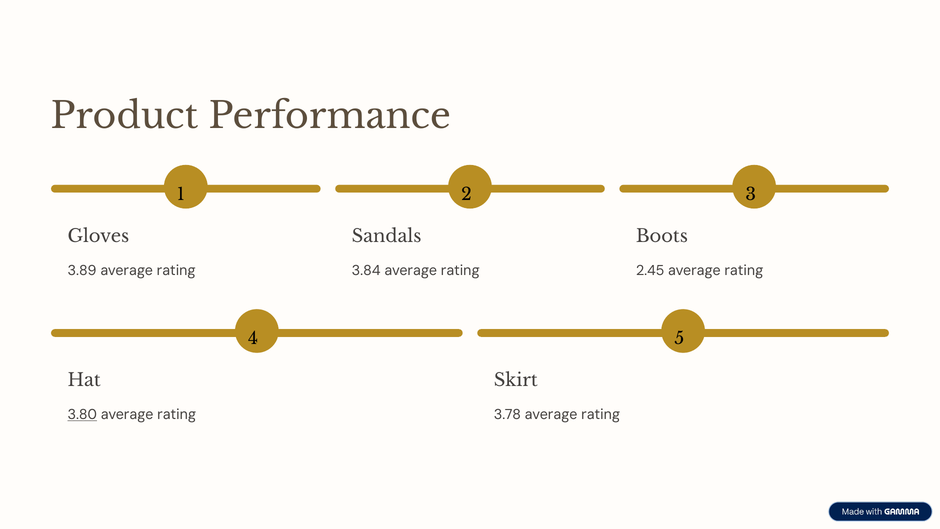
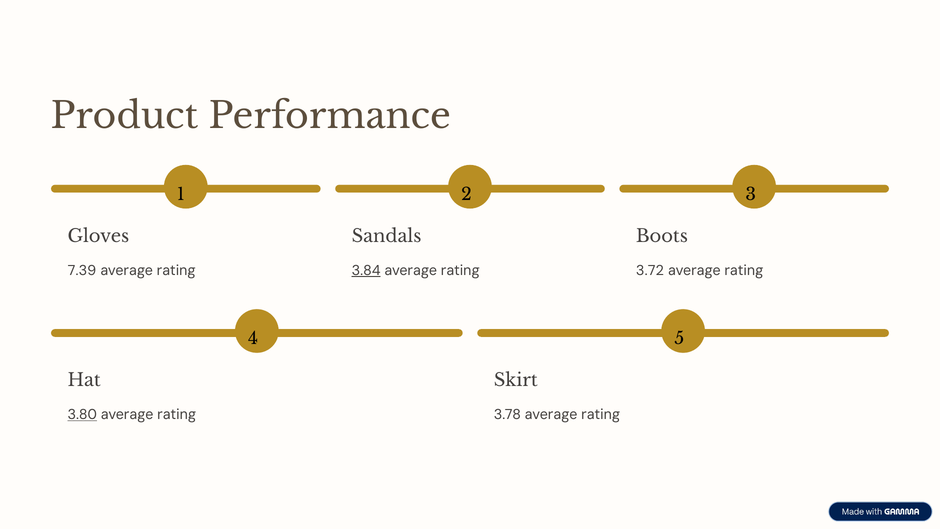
3.89: 3.89 -> 7.39
3.84 underline: none -> present
2.45: 2.45 -> 3.72
